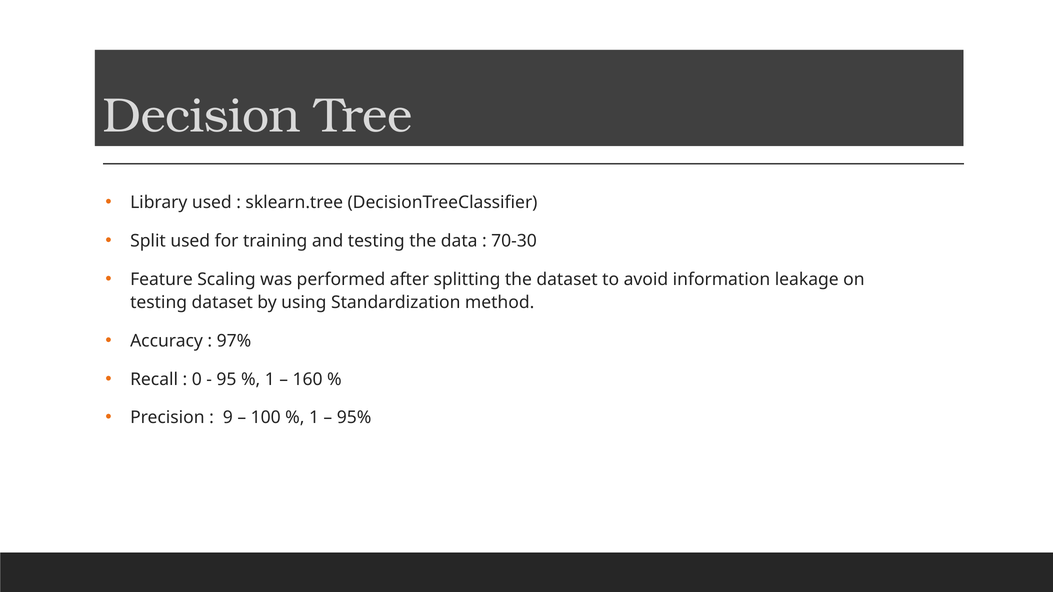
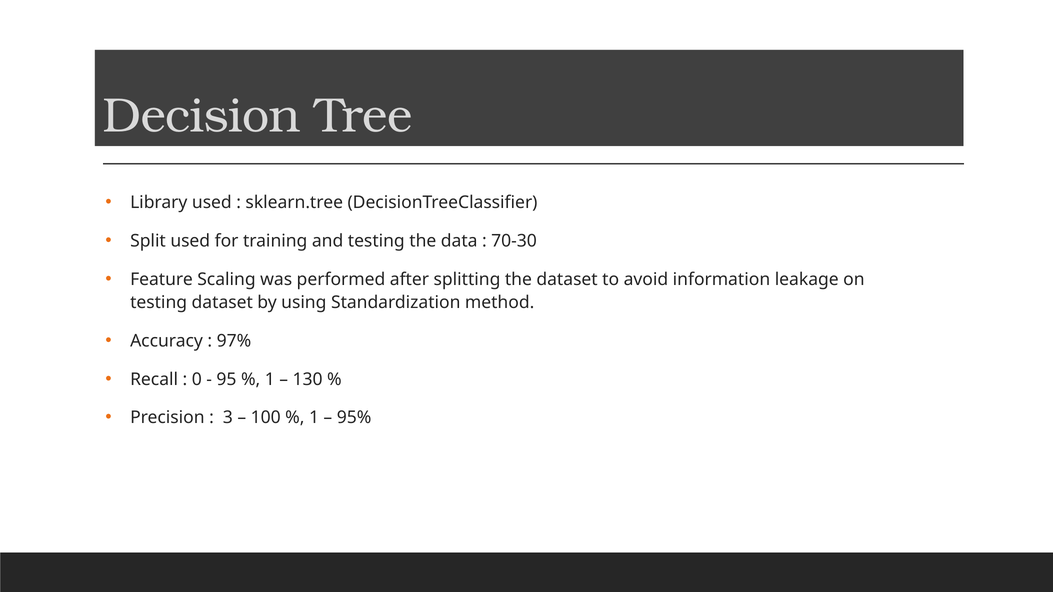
160: 160 -> 130
9: 9 -> 3
